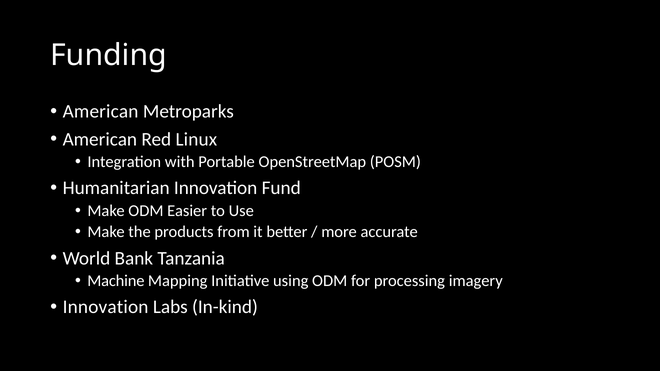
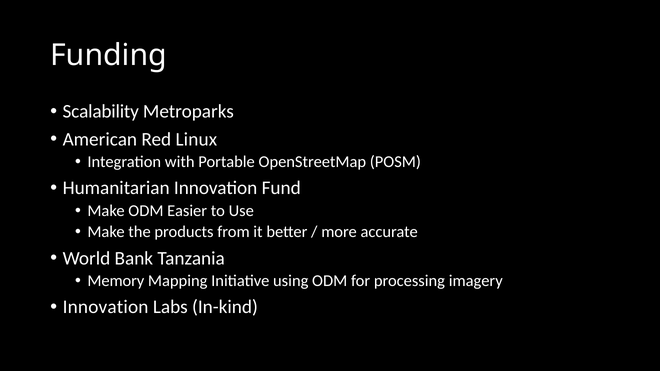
American at (101, 112): American -> Scalability
Machine: Machine -> Memory
